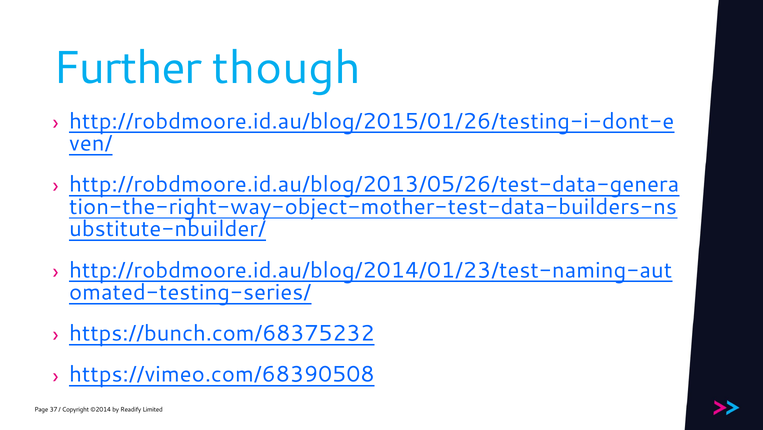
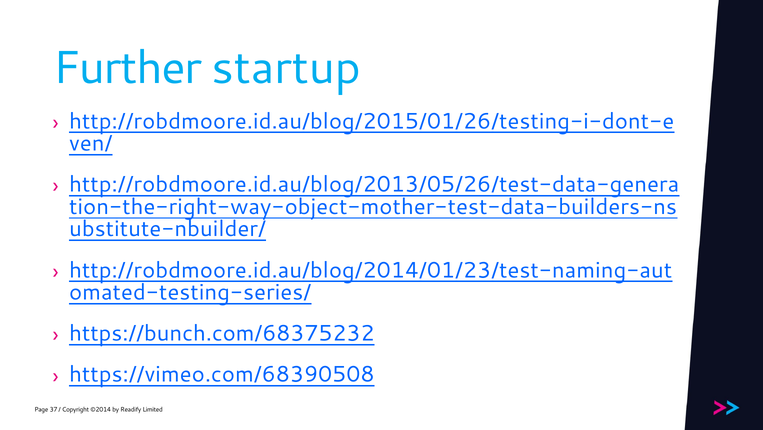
though: though -> startup
